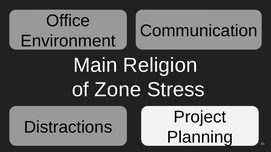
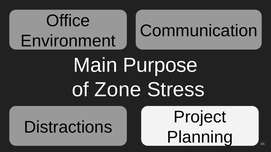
Religion: Religion -> Purpose
